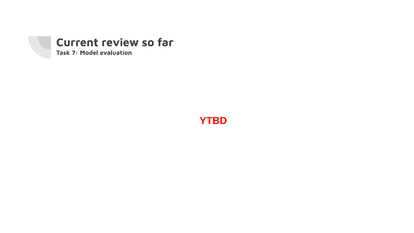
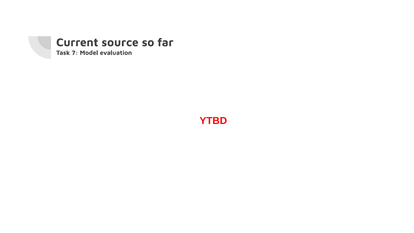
review: review -> source
